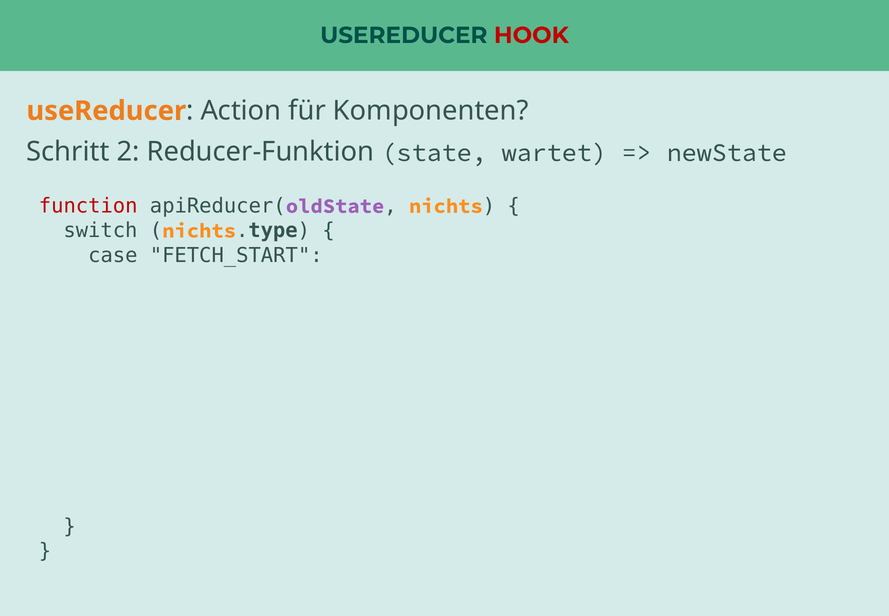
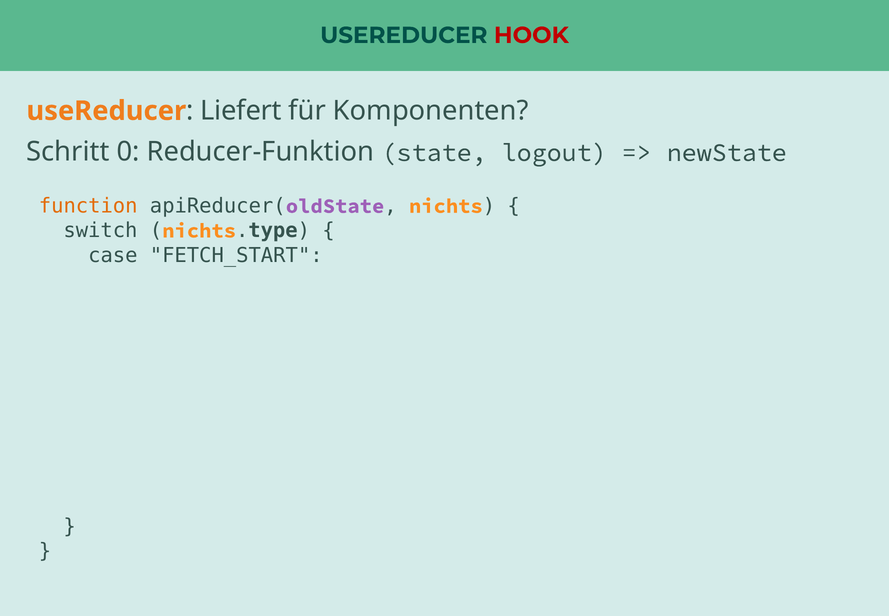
Action: Action -> Liefert
2: 2 -> 0
wartet: wartet -> logout
function colour: red -> orange
